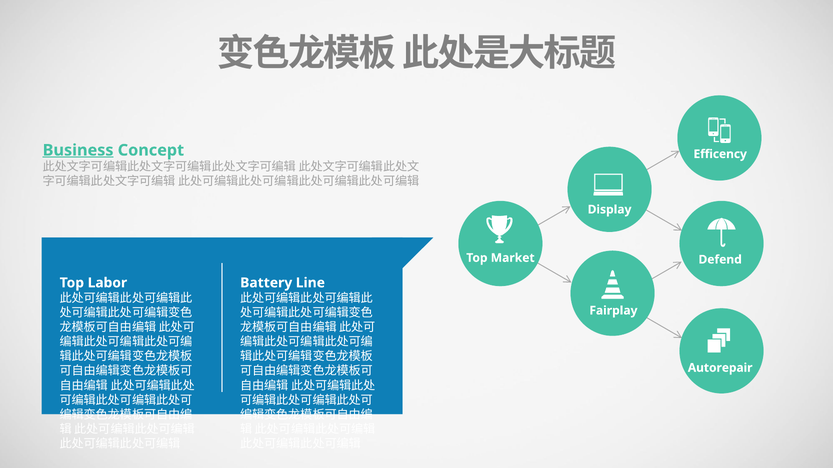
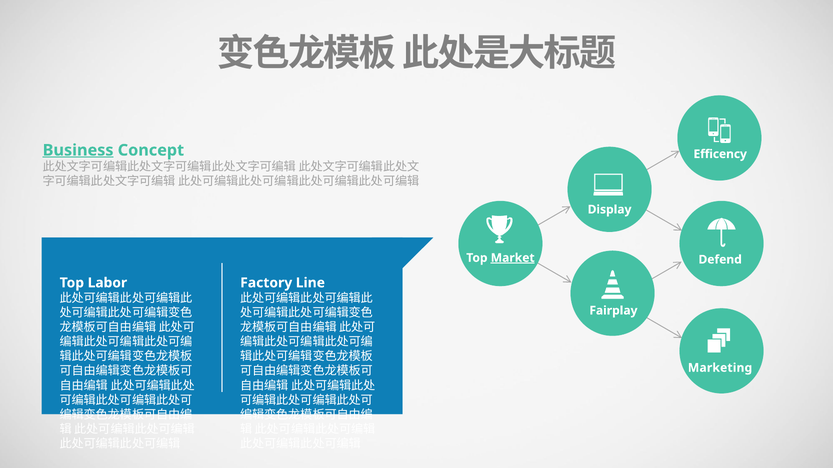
Market underline: none -> present
Battery: Battery -> Factory
Autorepair: Autorepair -> Marketing
